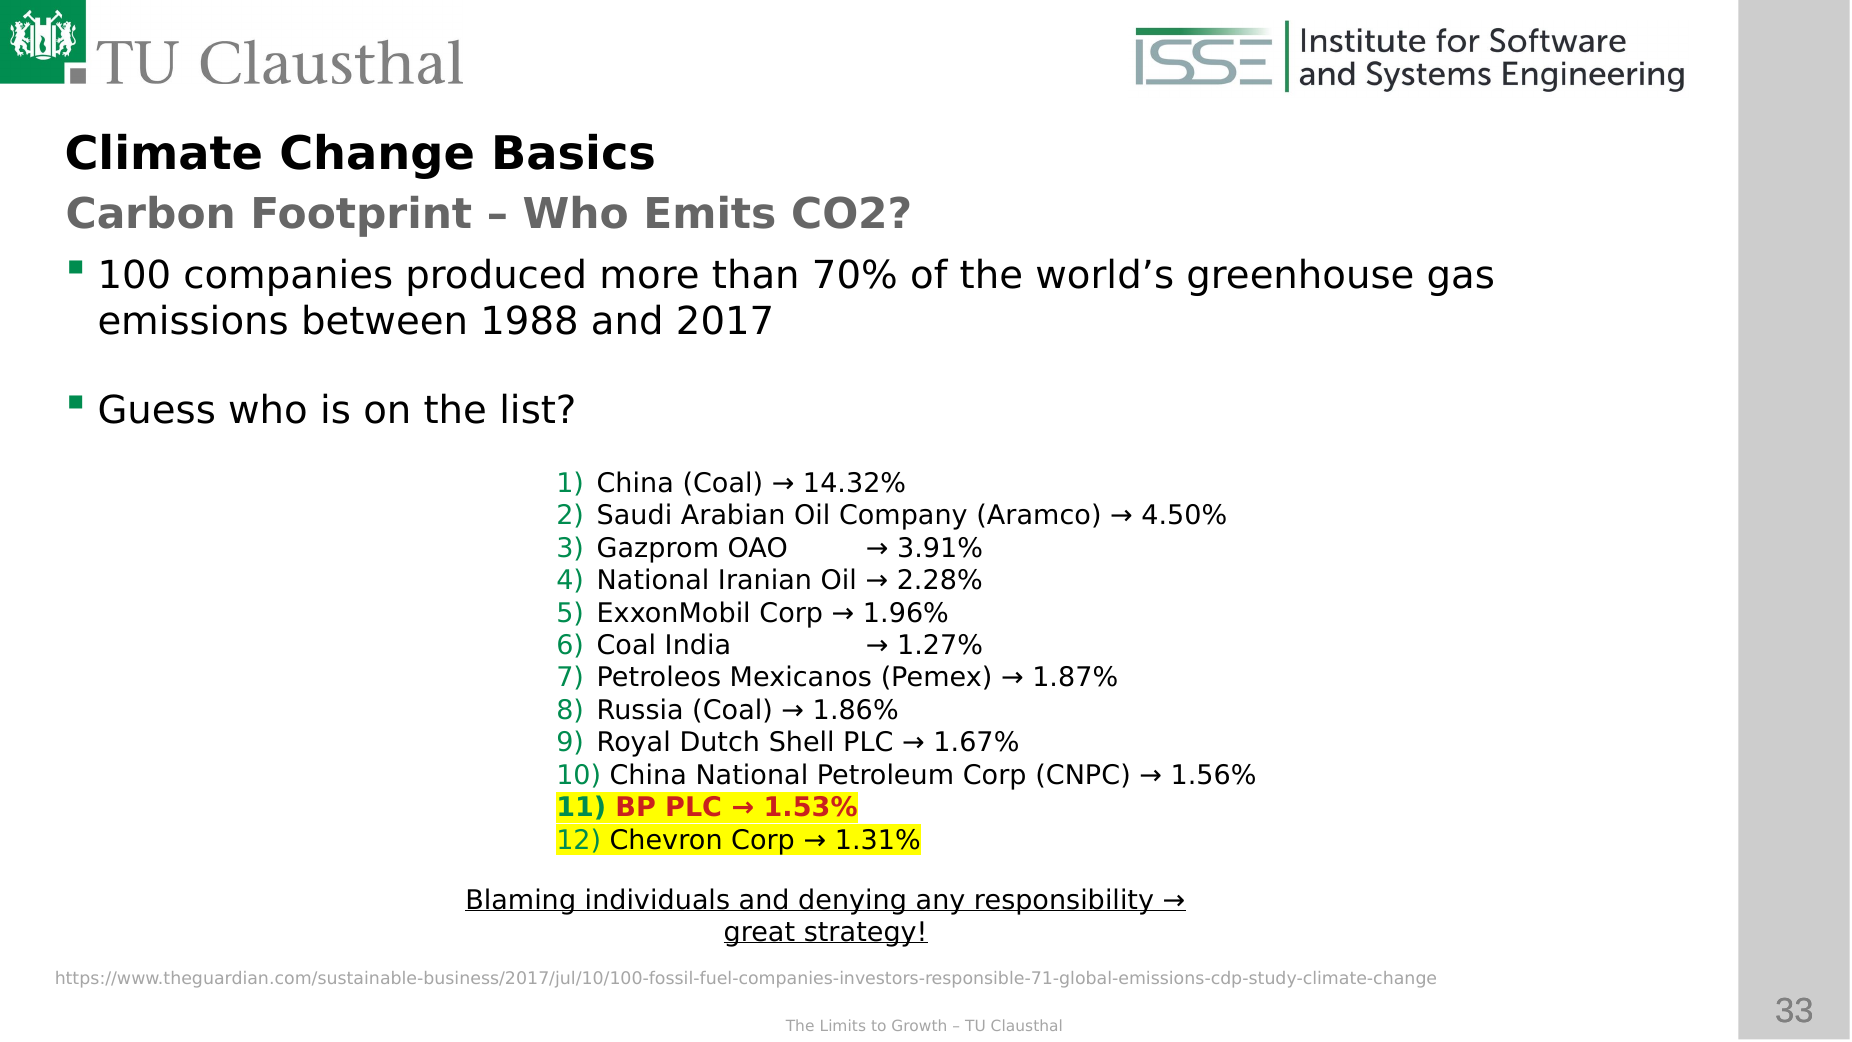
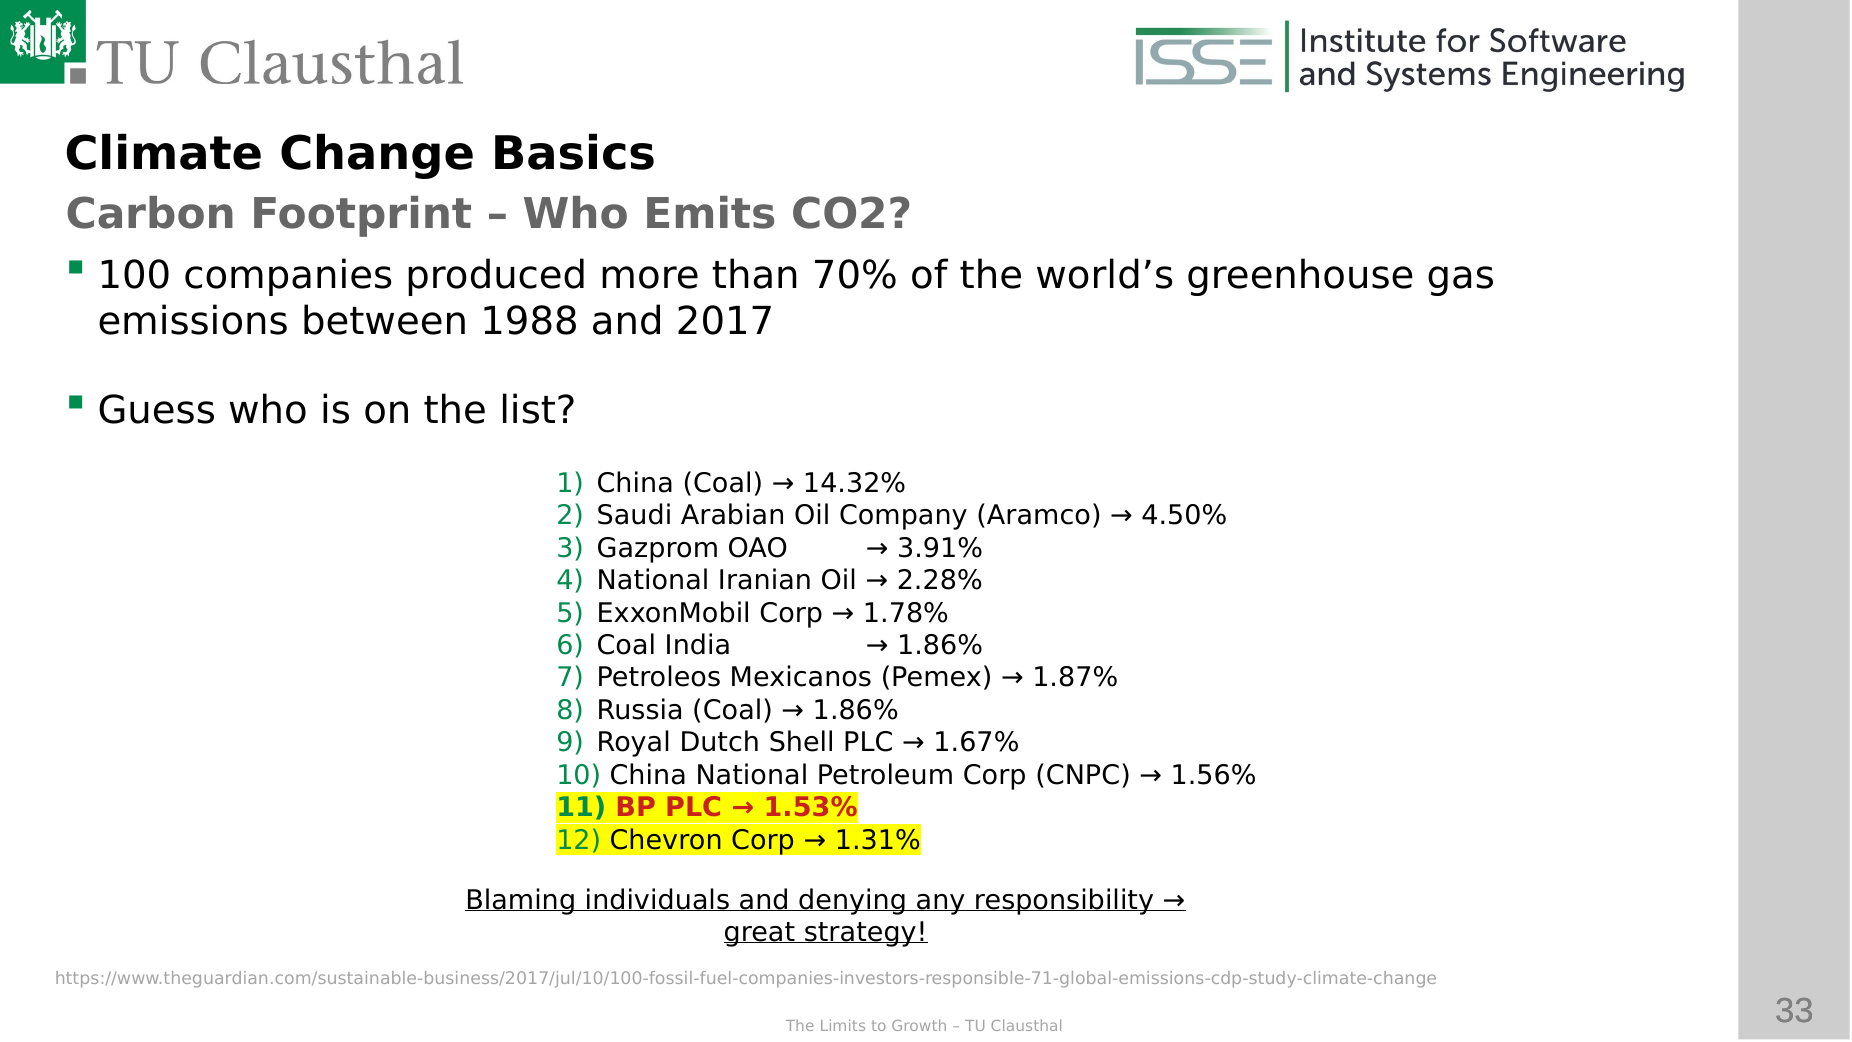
1.96%: 1.96% -> 1.78%
1.27% at (940, 645): 1.27% -> 1.86%
